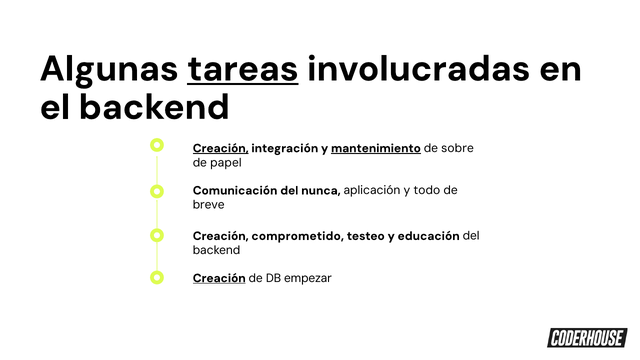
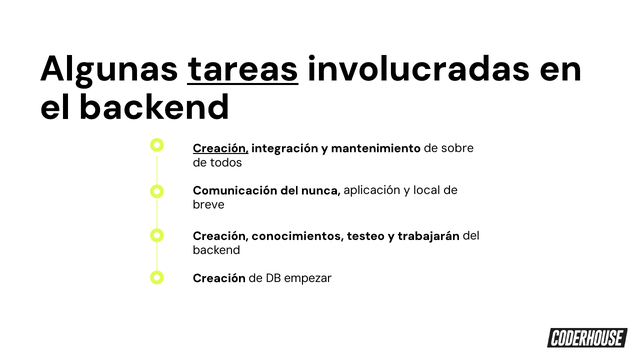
mantenimiento underline: present -> none
papel: papel -> todos
todo: todo -> local
comprometido: comprometido -> conocimientos
educación: educación -> trabajarán
Creación at (219, 278) underline: present -> none
